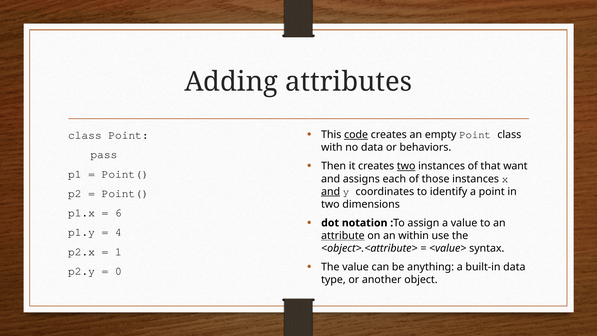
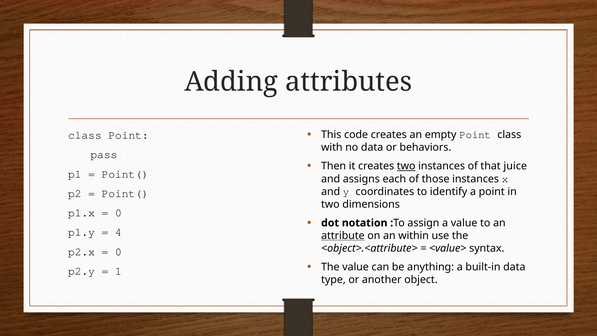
code underline: present -> none
want: want -> juice
and at (331, 191) underline: present -> none
6 at (118, 213): 6 -> 0
1 at (118, 252): 1 -> 0
0: 0 -> 1
